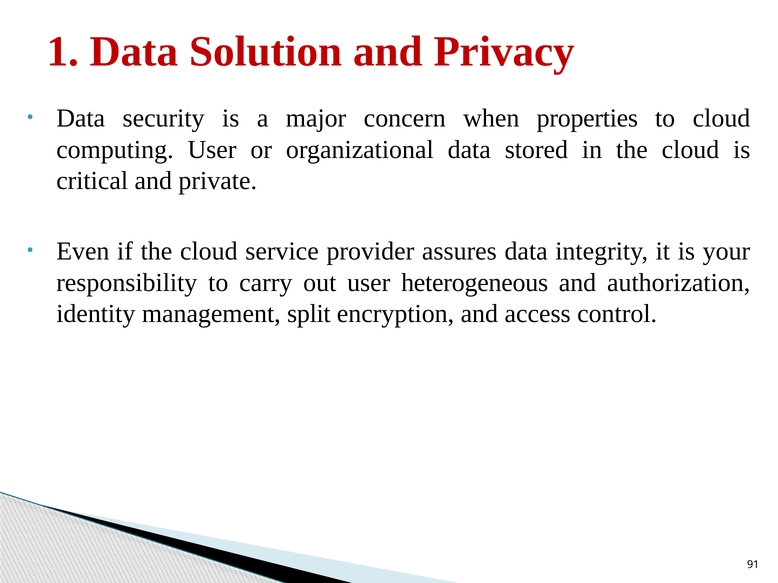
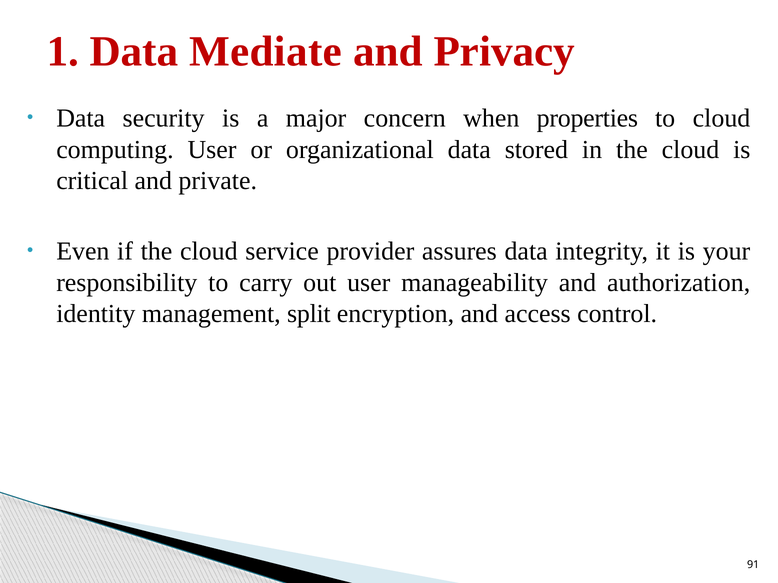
Solution: Solution -> Mediate
heterogeneous: heterogeneous -> manageability
